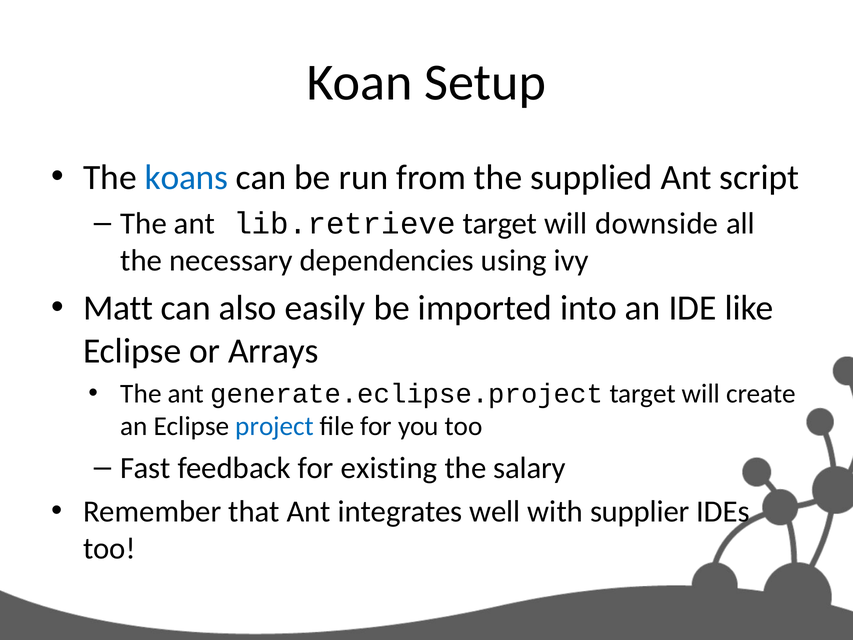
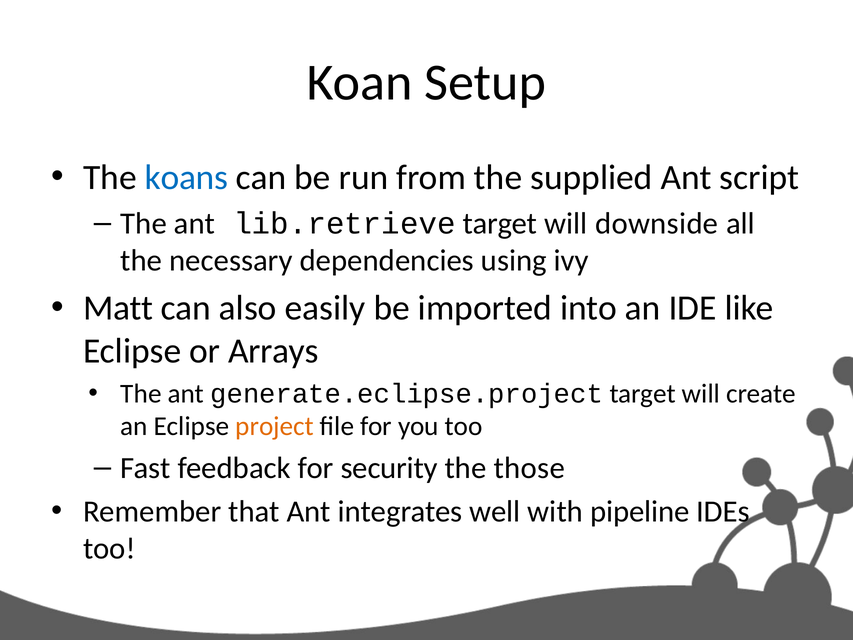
project colour: blue -> orange
existing: existing -> security
salary: salary -> those
supplier: supplier -> pipeline
